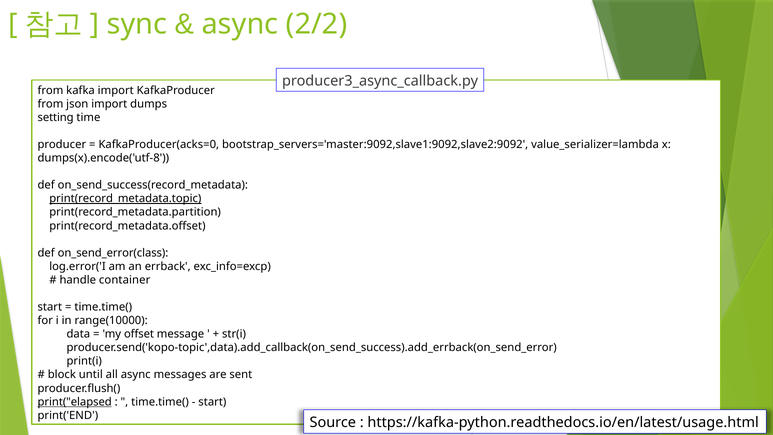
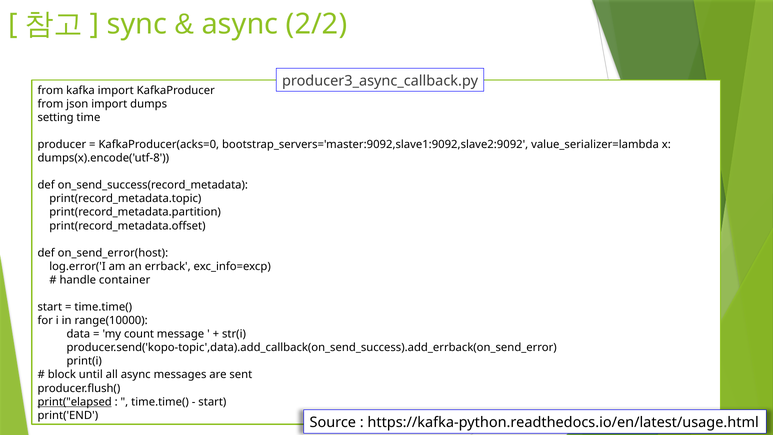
print(record_metadata.topic underline: present -> none
on_send_error(class: on_send_error(class -> on_send_error(host
offset: offset -> count
